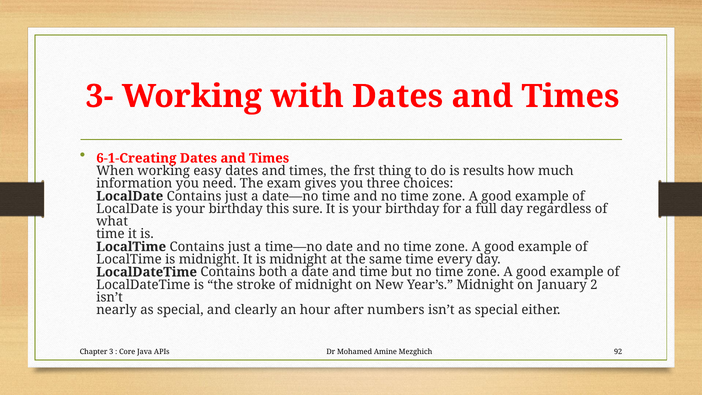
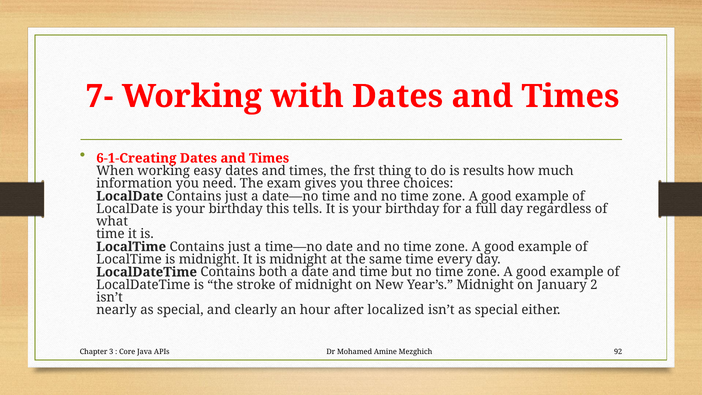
3-: 3- -> 7-
sure: sure -> tells
numbers: numbers -> localized
